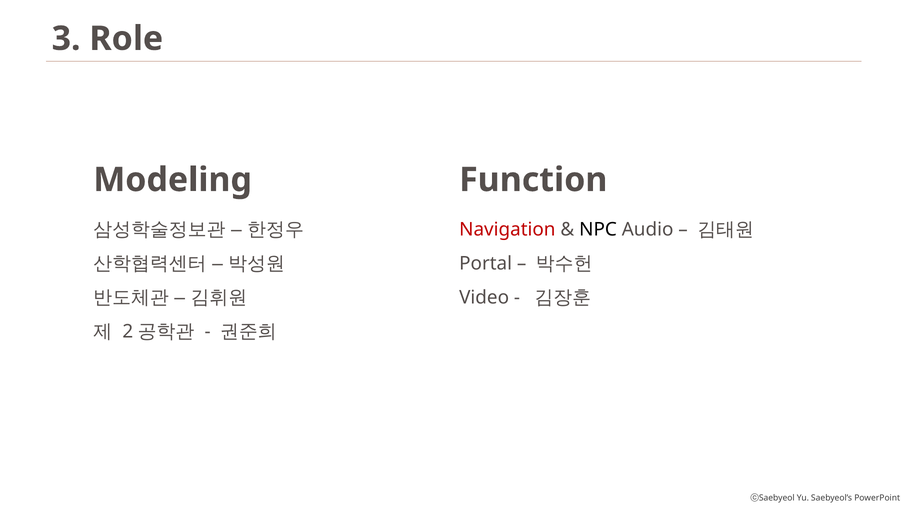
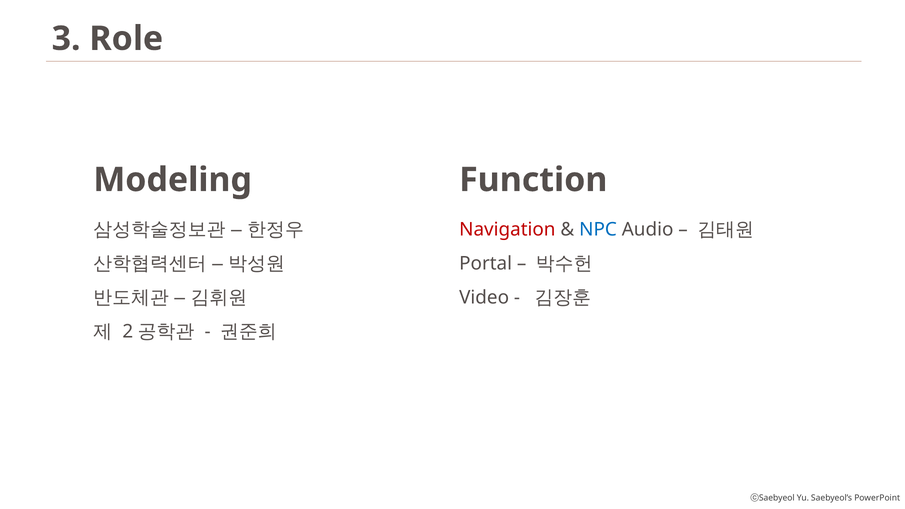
NPC colour: black -> blue
